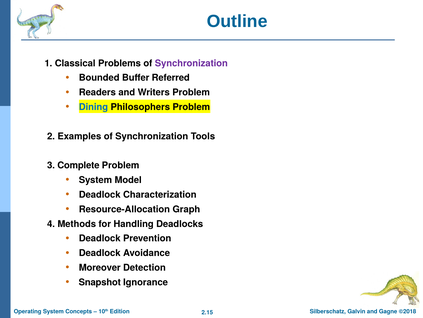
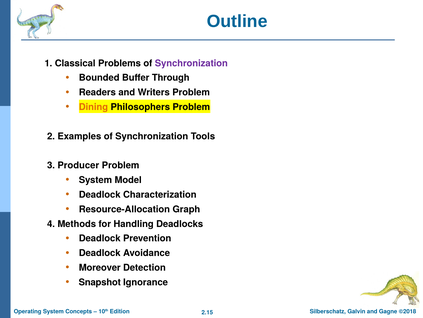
Referred: Referred -> Through
Dining colour: blue -> orange
Complete: Complete -> Producer
